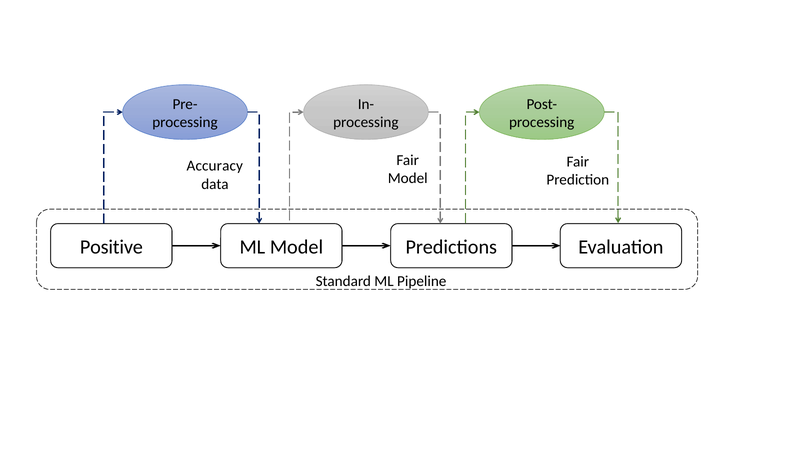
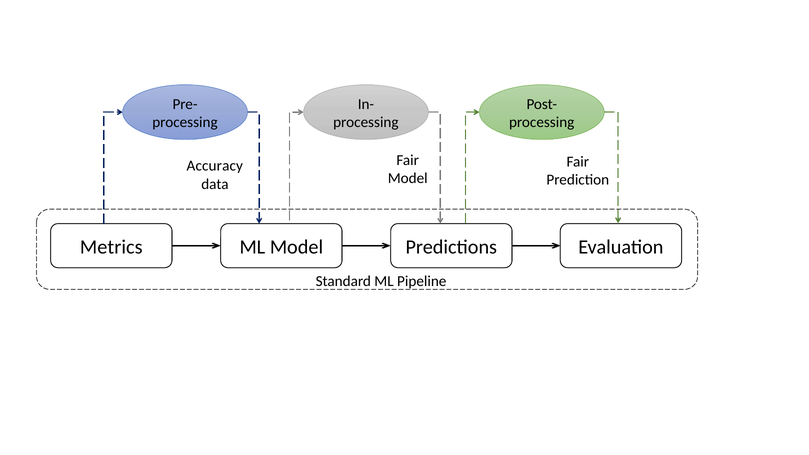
Positive: Positive -> Metrics
